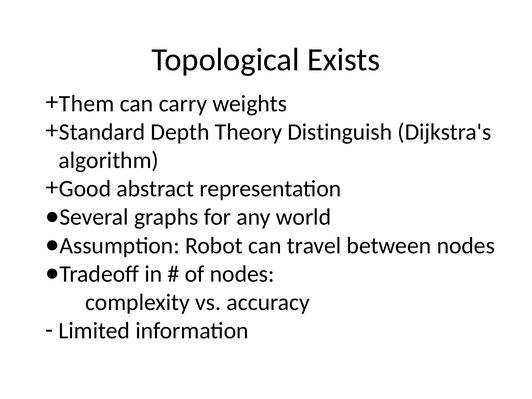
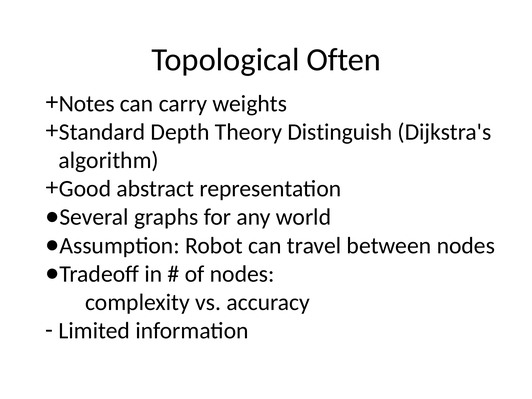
Exists: Exists -> Often
Them: Them -> Notes
